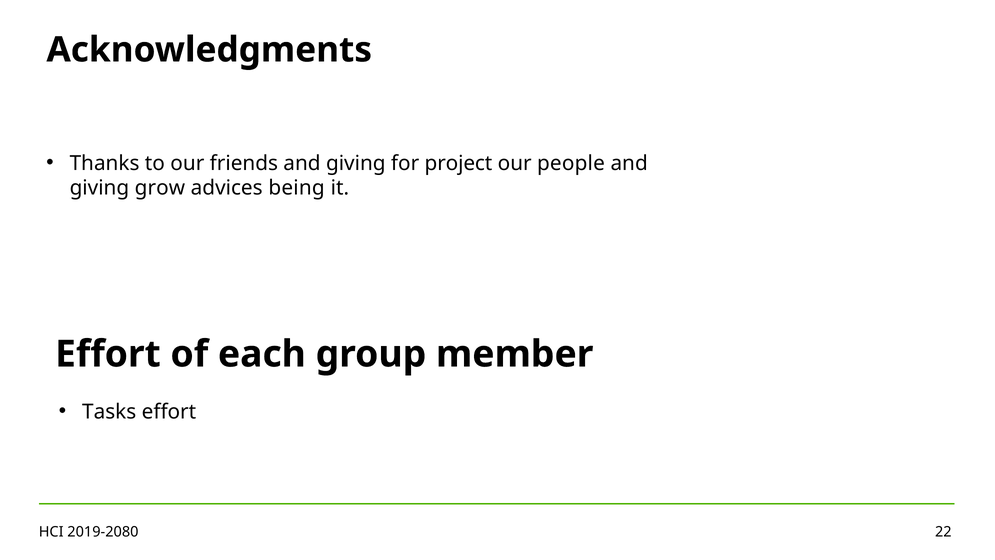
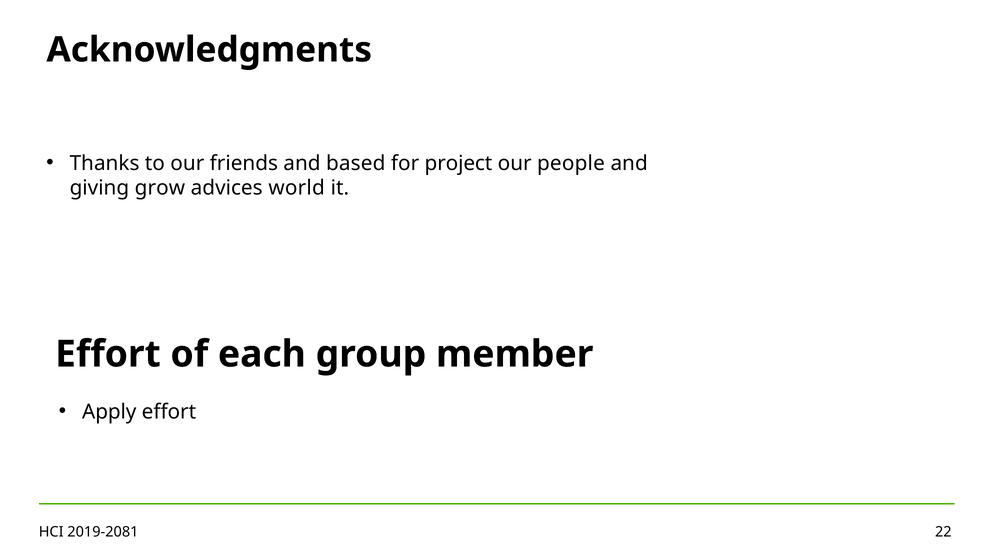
friends and giving: giving -> based
being: being -> world
Tasks: Tasks -> Apply
2019-2080: 2019-2080 -> 2019-2081
